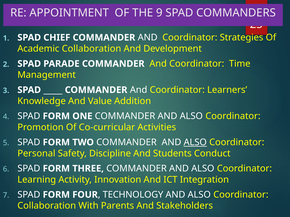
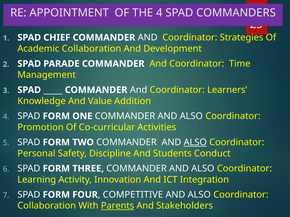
THE 9: 9 -> 4
TECHNOLOGY: TECHNOLOGY -> COMPETITIVE
Parents underline: none -> present
